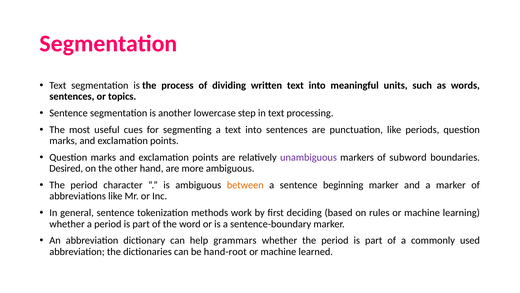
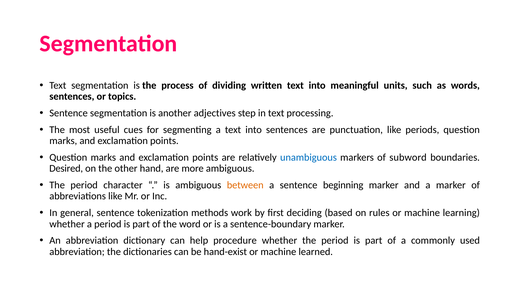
lowercase: lowercase -> adjectives
unambiguous colour: purple -> blue
grammars: grammars -> procedure
hand-root: hand-root -> hand-exist
